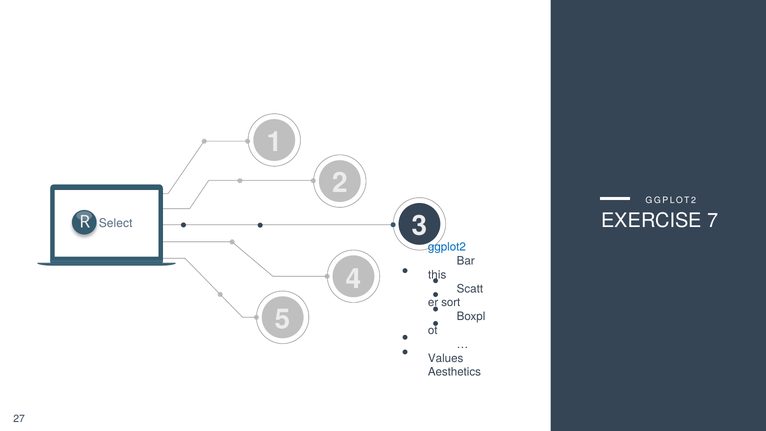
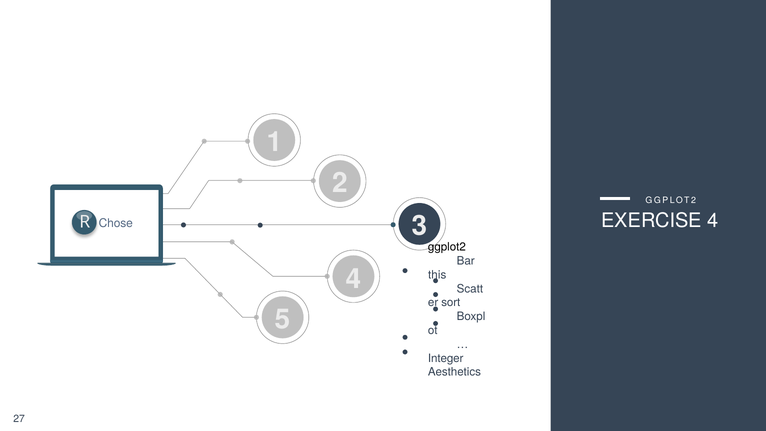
EXERCISE 7: 7 -> 4
Select: Select -> Chose
ggplot2 at (447, 247) colour: blue -> black
Values: Values -> Integer
